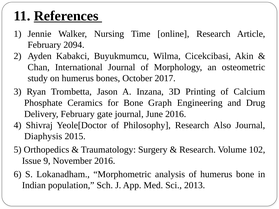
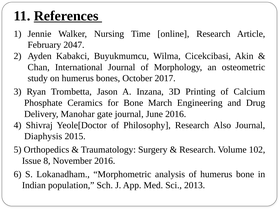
2094: 2094 -> 2047
Graph: Graph -> March
Delivery February: February -> Manohar
9: 9 -> 8
